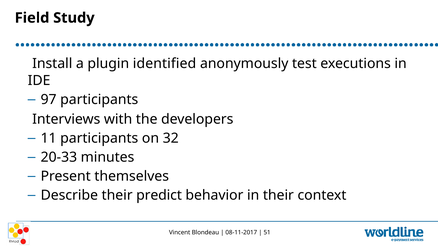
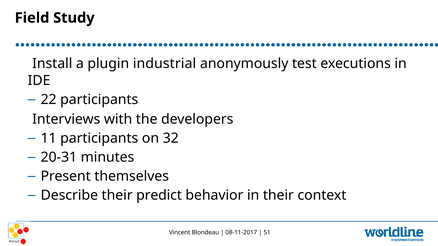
identified: identified -> industrial
97: 97 -> 22
20-33: 20-33 -> 20-31
